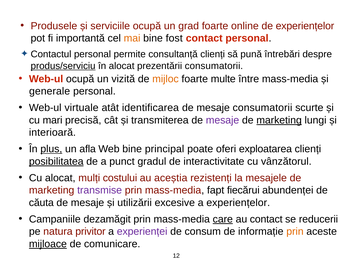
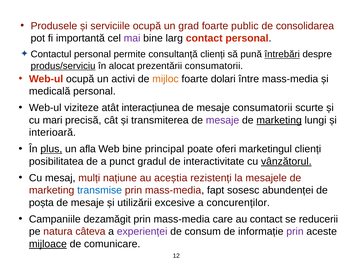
online: online -> public
de experiențelor: experiențelor -> consolidarea
mai colour: orange -> purple
fost: fost -> larg
întrebări underline: none -> present
vizită: vizită -> activi
multe: multe -> dolari
generale: generale -> medicală
virtuale: virtuale -> viziteze
identificarea: identificarea -> interacțiunea
exploatarea: exploatarea -> marketingul
posibilitatea underline: present -> none
vânzătorul underline: none -> present
Cu alocat: alocat -> mesaj
costului: costului -> națiune
transmise colour: purple -> blue
fiecărui: fiecărui -> sosesc
căuta: căuta -> poșta
a experiențelor: experiențelor -> concurenților
care underline: present -> none
privitor: privitor -> câteva
prin at (295, 232) colour: orange -> purple
